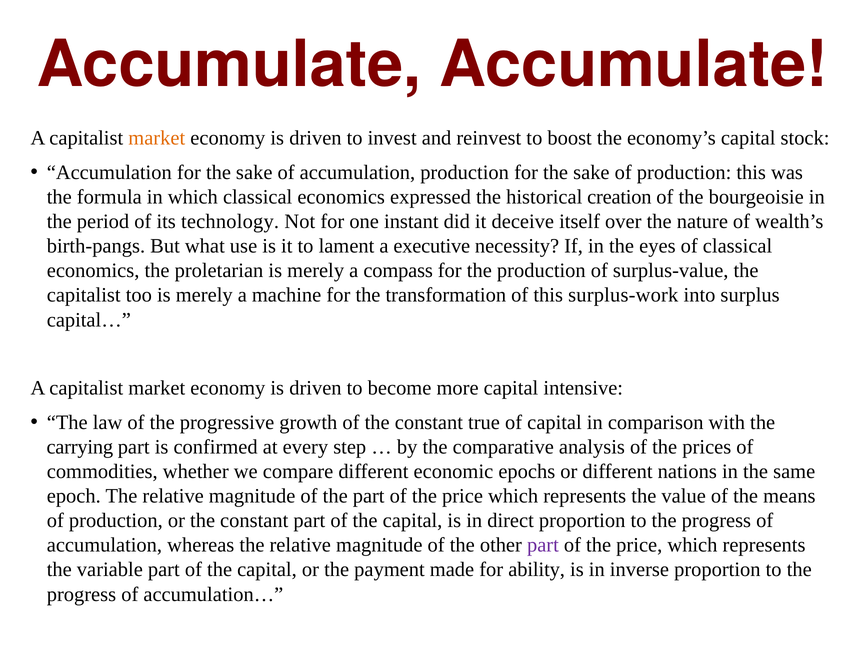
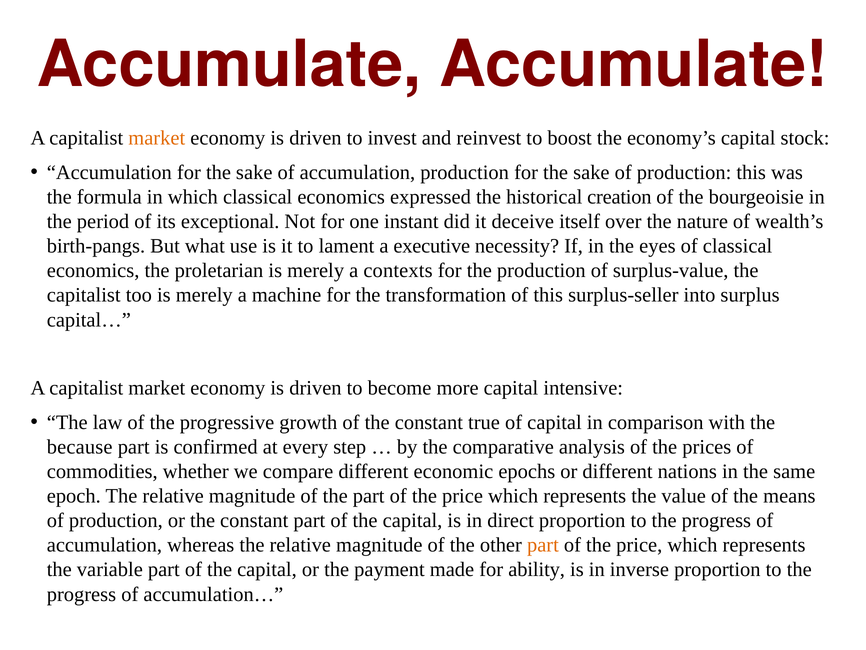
technology: technology -> exceptional
compass: compass -> contexts
surplus-work: surplus-work -> surplus-seller
carrying: carrying -> because
part at (543, 545) colour: purple -> orange
